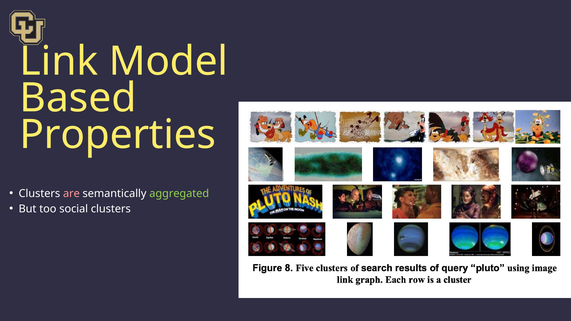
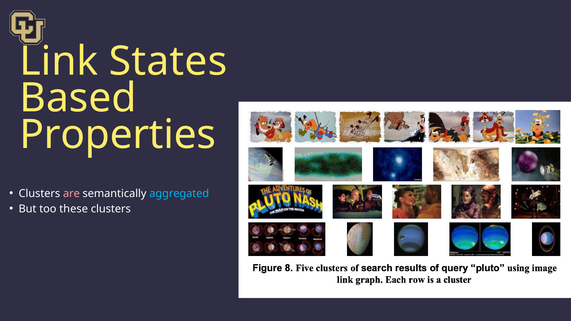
Model: Model -> States
aggregated colour: light green -> light blue
social: social -> these
